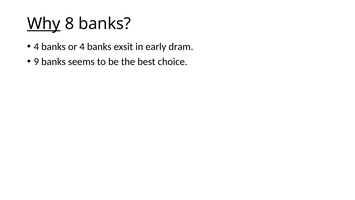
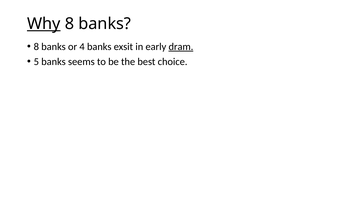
4 at (36, 47): 4 -> 8
dram underline: none -> present
9: 9 -> 5
